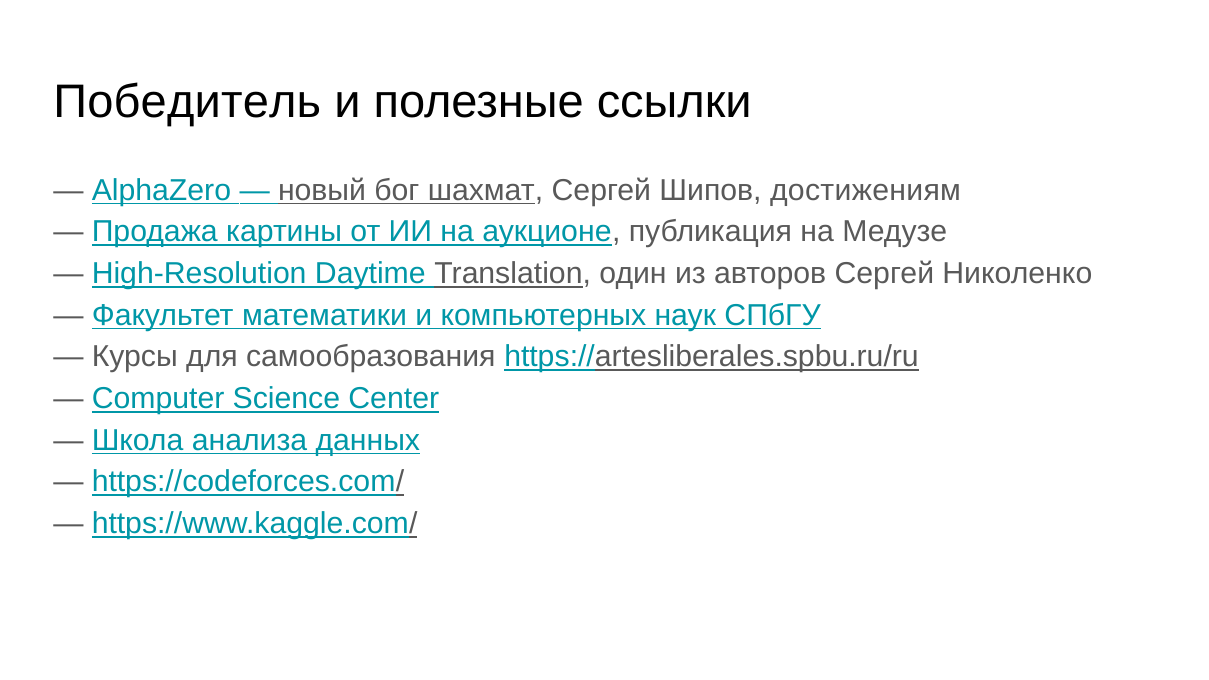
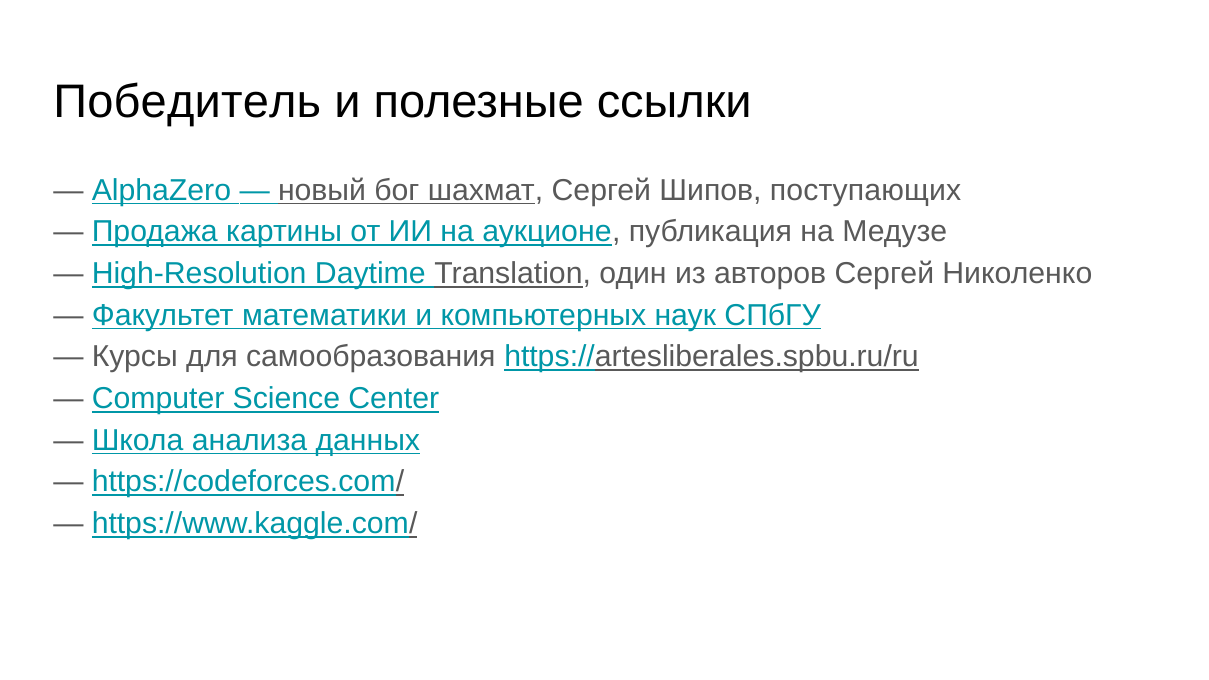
достижениям: достижениям -> поступающих
